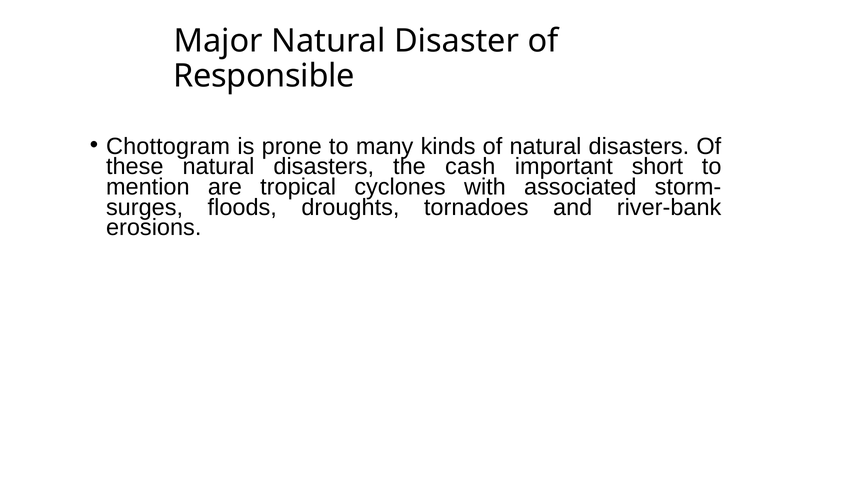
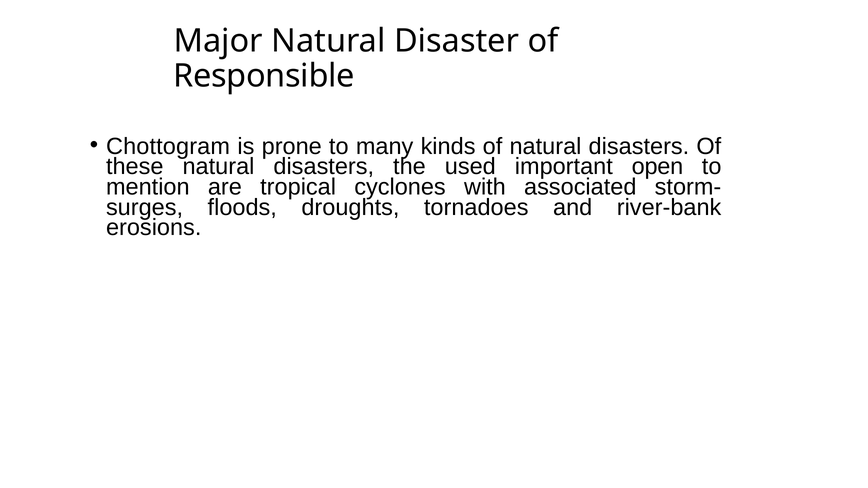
cash: cash -> used
short: short -> open
